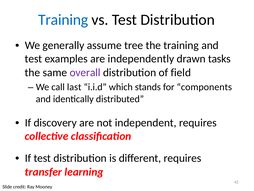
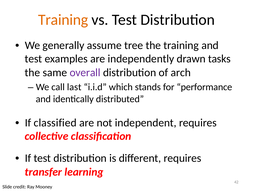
Training at (63, 20) colour: blue -> orange
field: field -> arch
components: components -> performance
discovery: discovery -> classified
